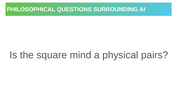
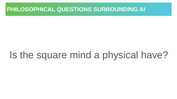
pairs: pairs -> have
